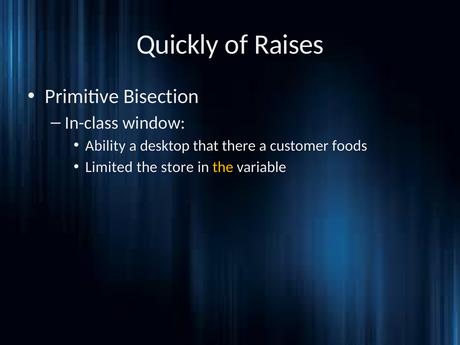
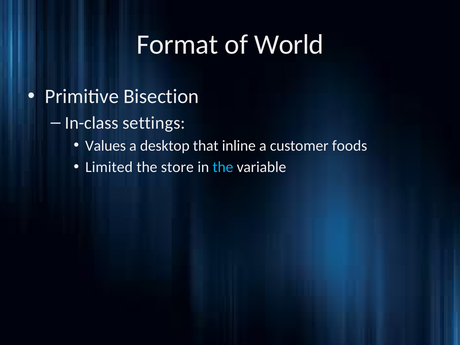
Quickly: Quickly -> Format
Raises: Raises -> World
window: window -> settings
Ability: Ability -> Values
there: there -> inline
the at (223, 167) colour: yellow -> light blue
